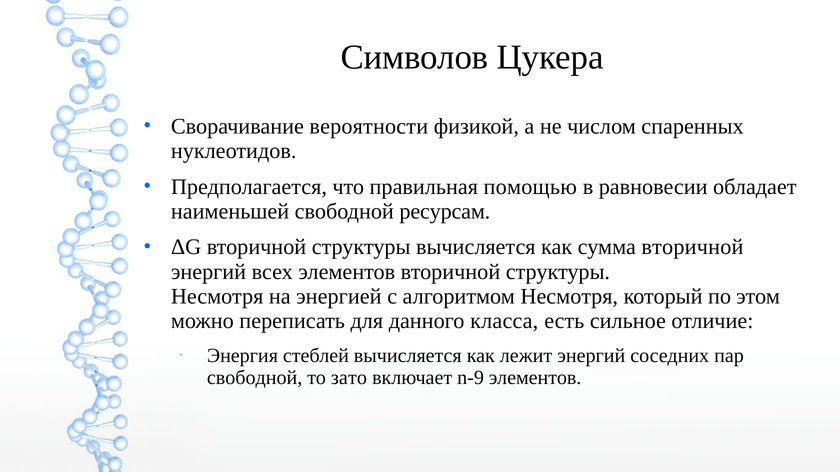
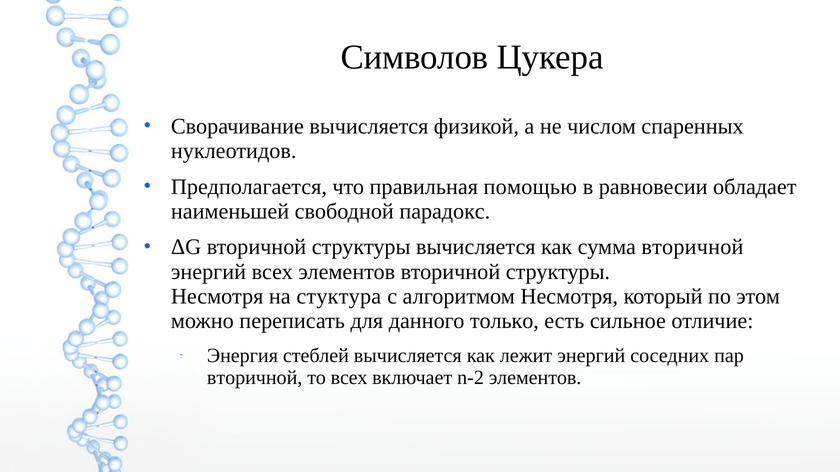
Сворачивание вероятности: вероятности -> вычисляется
ресурсам: ресурсам -> парадокс
энергией: энергией -> стуктура
класса: класса -> только
свободной at (255, 378): свободной -> вторичной
то зато: зато -> всех
n-9: n-9 -> n-2
